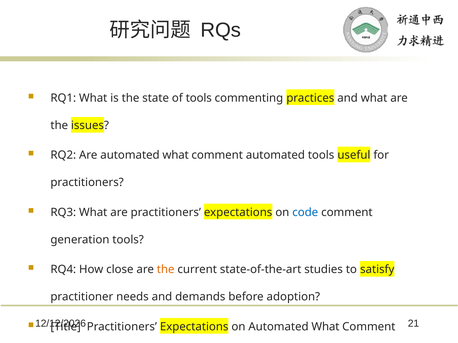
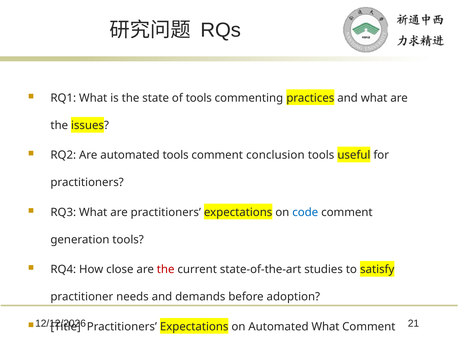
Are automated what: what -> tools
comment automated: automated -> conclusion
the at (166, 270) colour: orange -> red
